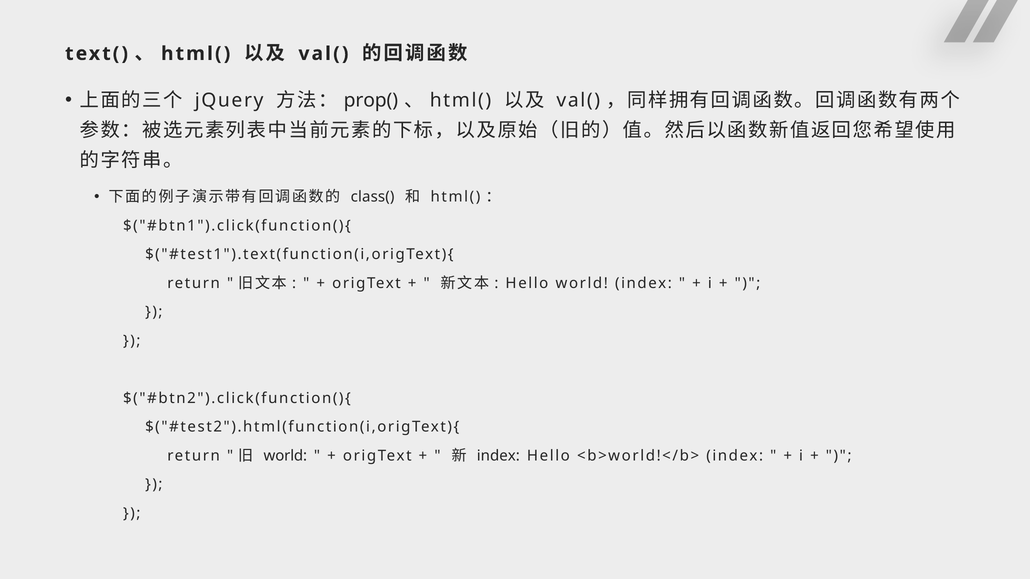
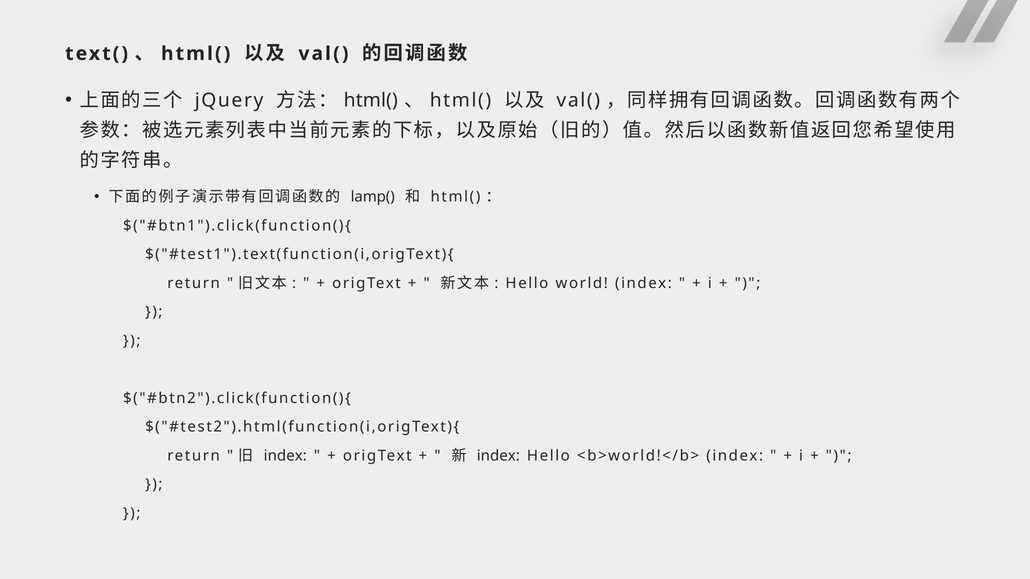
prop( at (371, 100): prop( -> html(
class(: class( -> lamp(
world at (285, 456): world -> index
